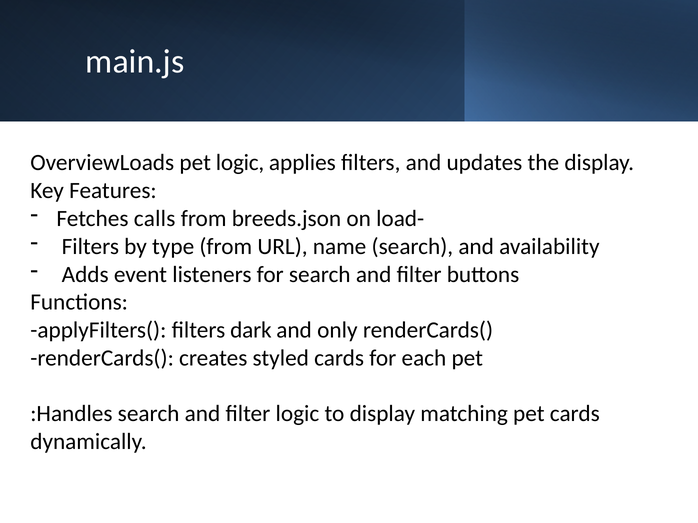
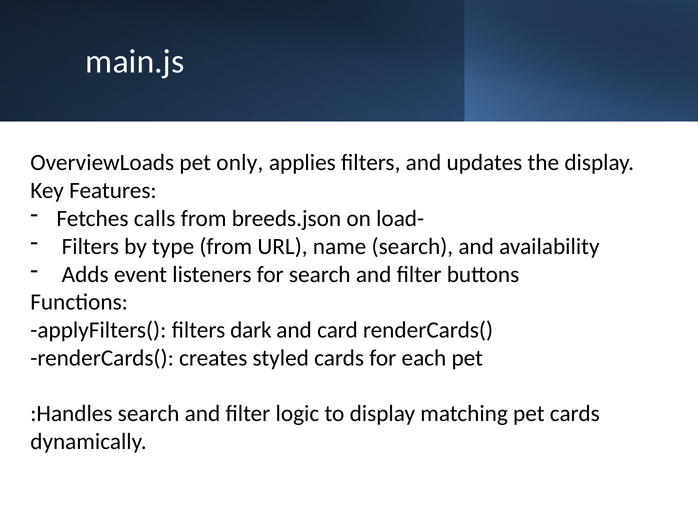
pet logic: logic -> only
only: only -> card
